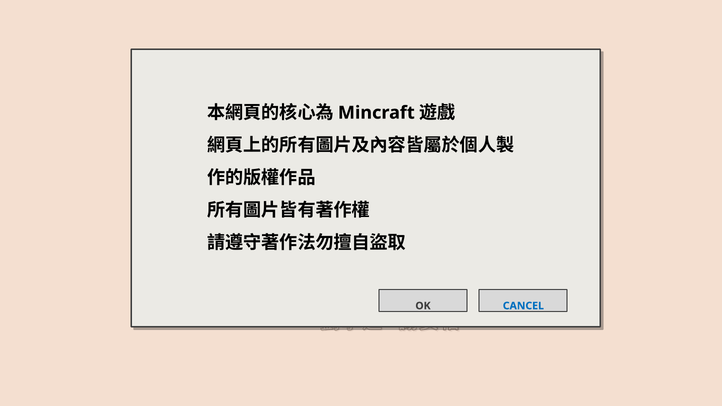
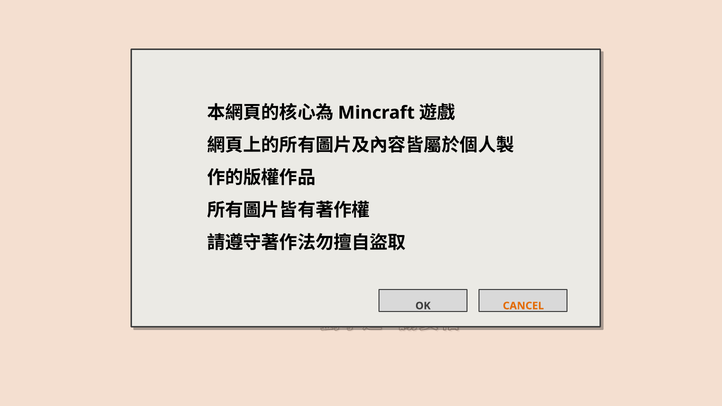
CANCEL at (523, 306) colour: blue -> orange
